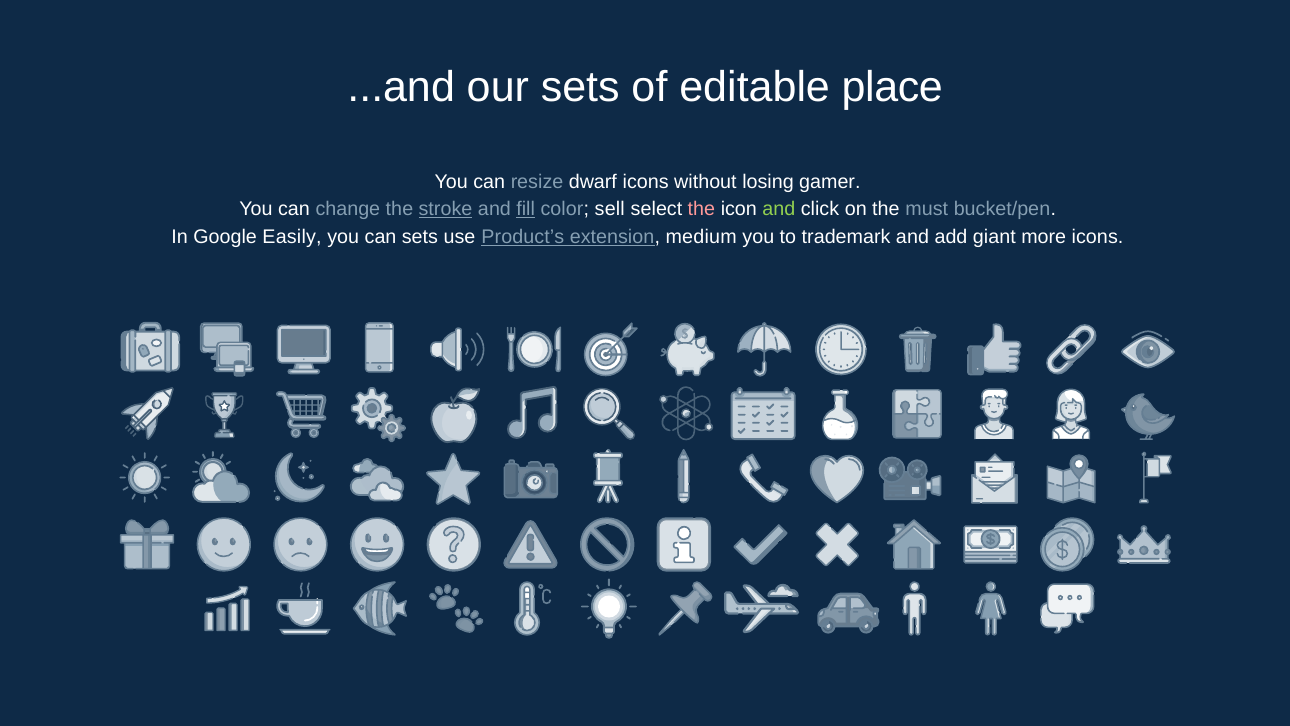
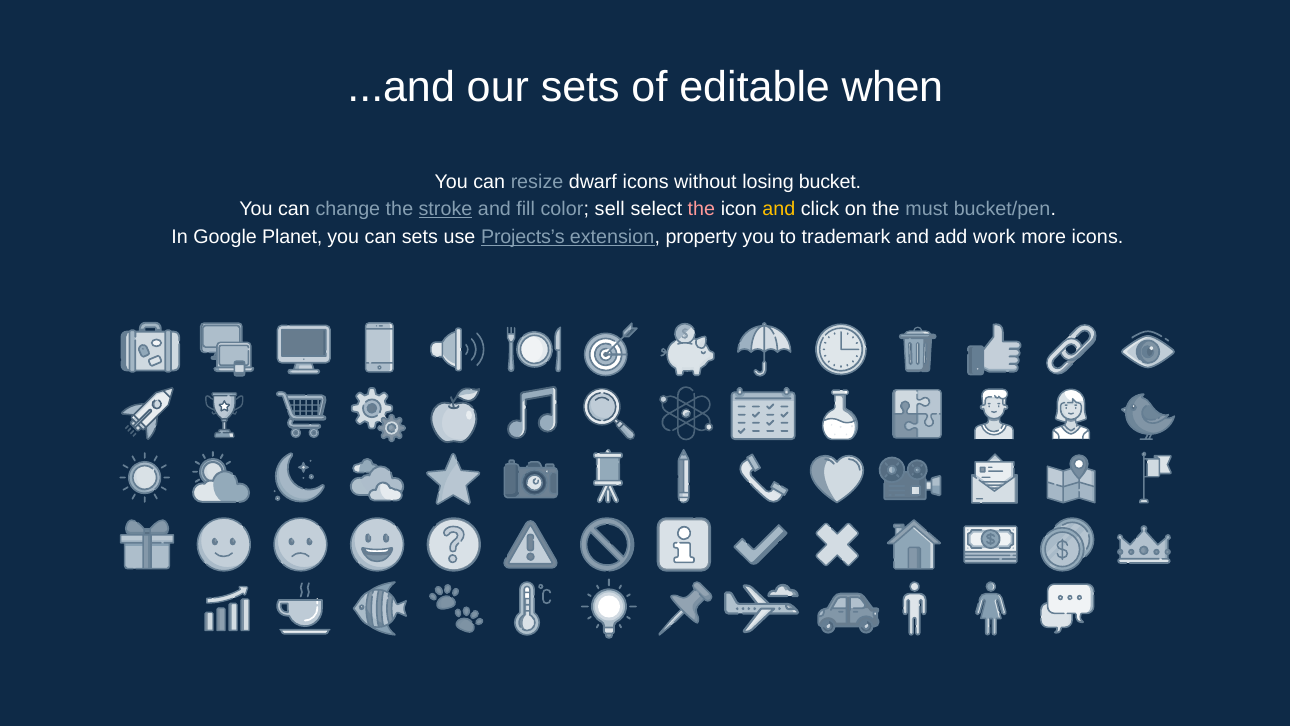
place: place -> when
gamer: gamer -> bucket
fill underline: present -> none
and at (779, 209) colour: light green -> yellow
Easily: Easily -> Planet
Product’s: Product’s -> Projects’s
medium: medium -> property
giant: giant -> work
